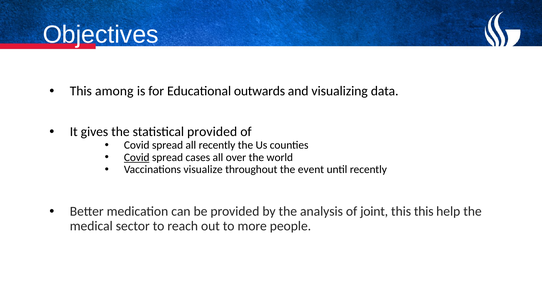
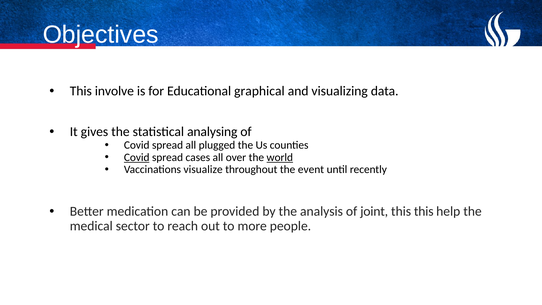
among: among -> involve
outwards: outwards -> graphical
statistical provided: provided -> analysing
all recently: recently -> plugged
world underline: none -> present
